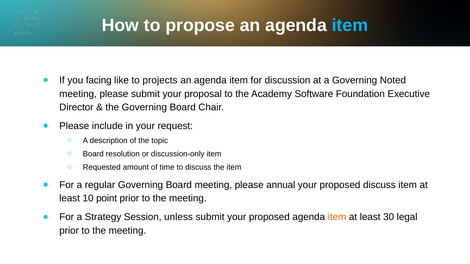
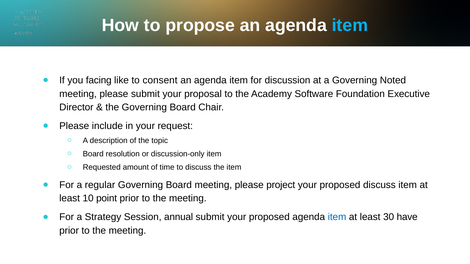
projects: projects -> consent
annual: annual -> project
unless: unless -> annual
item at (337, 217) colour: orange -> blue
legal: legal -> have
